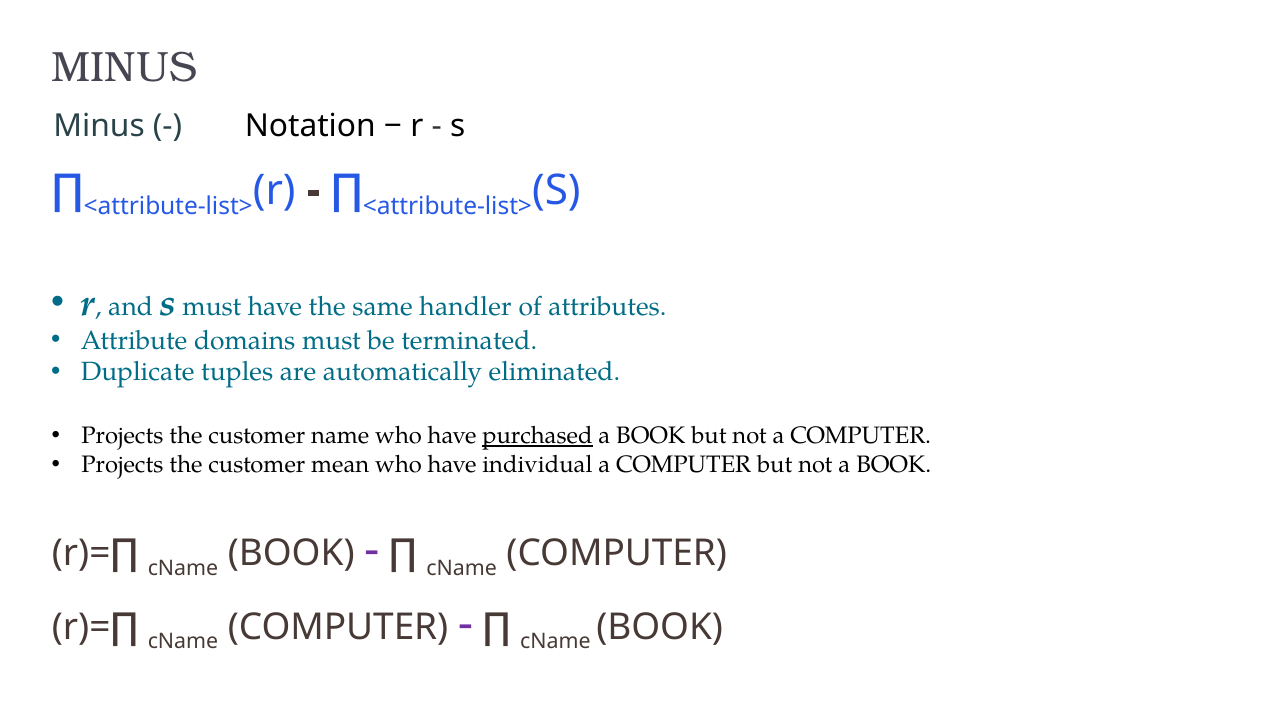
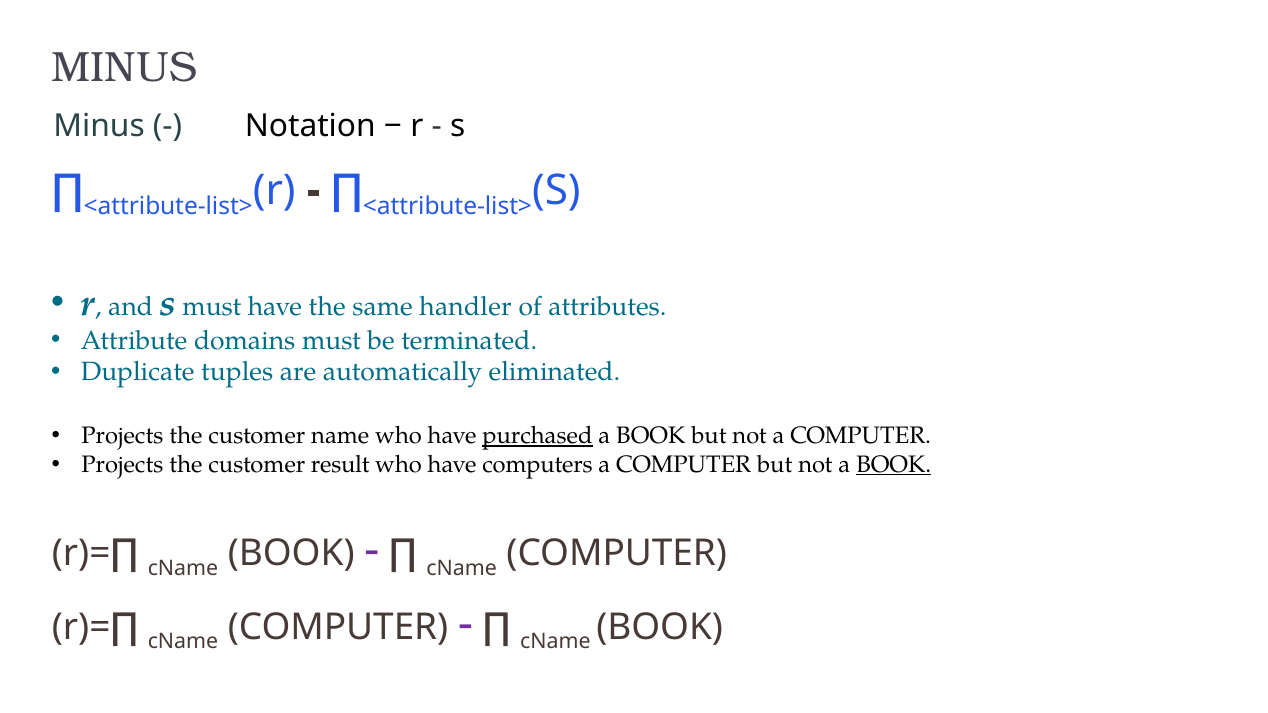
mean: mean -> result
individual: individual -> computers
BOOK at (894, 465) underline: none -> present
